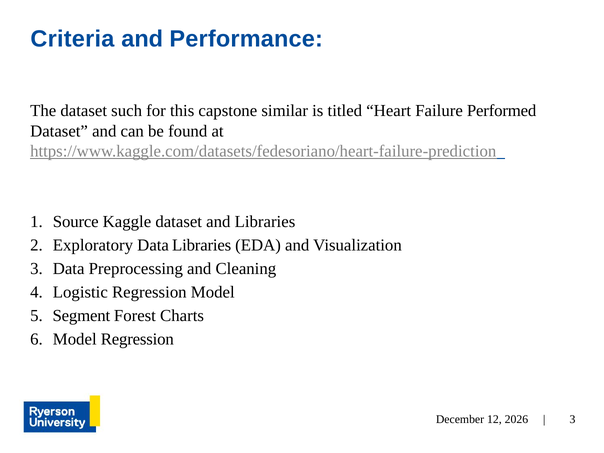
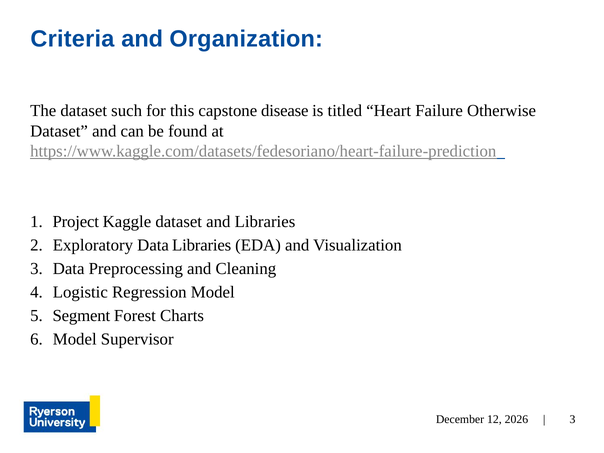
Performance: Performance -> Organization
similar: similar -> disease
Performed: Performed -> Otherwise
Source: Source -> Project
Model Regression: Regression -> Supervisor
